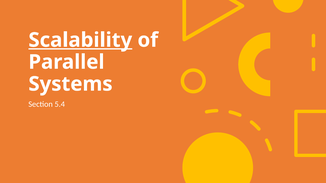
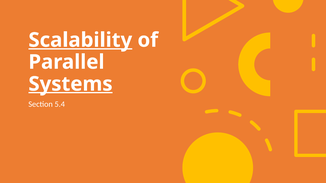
Systems underline: none -> present
